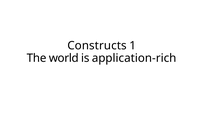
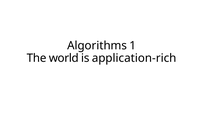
Constructs: Constructs -> Algorithms
